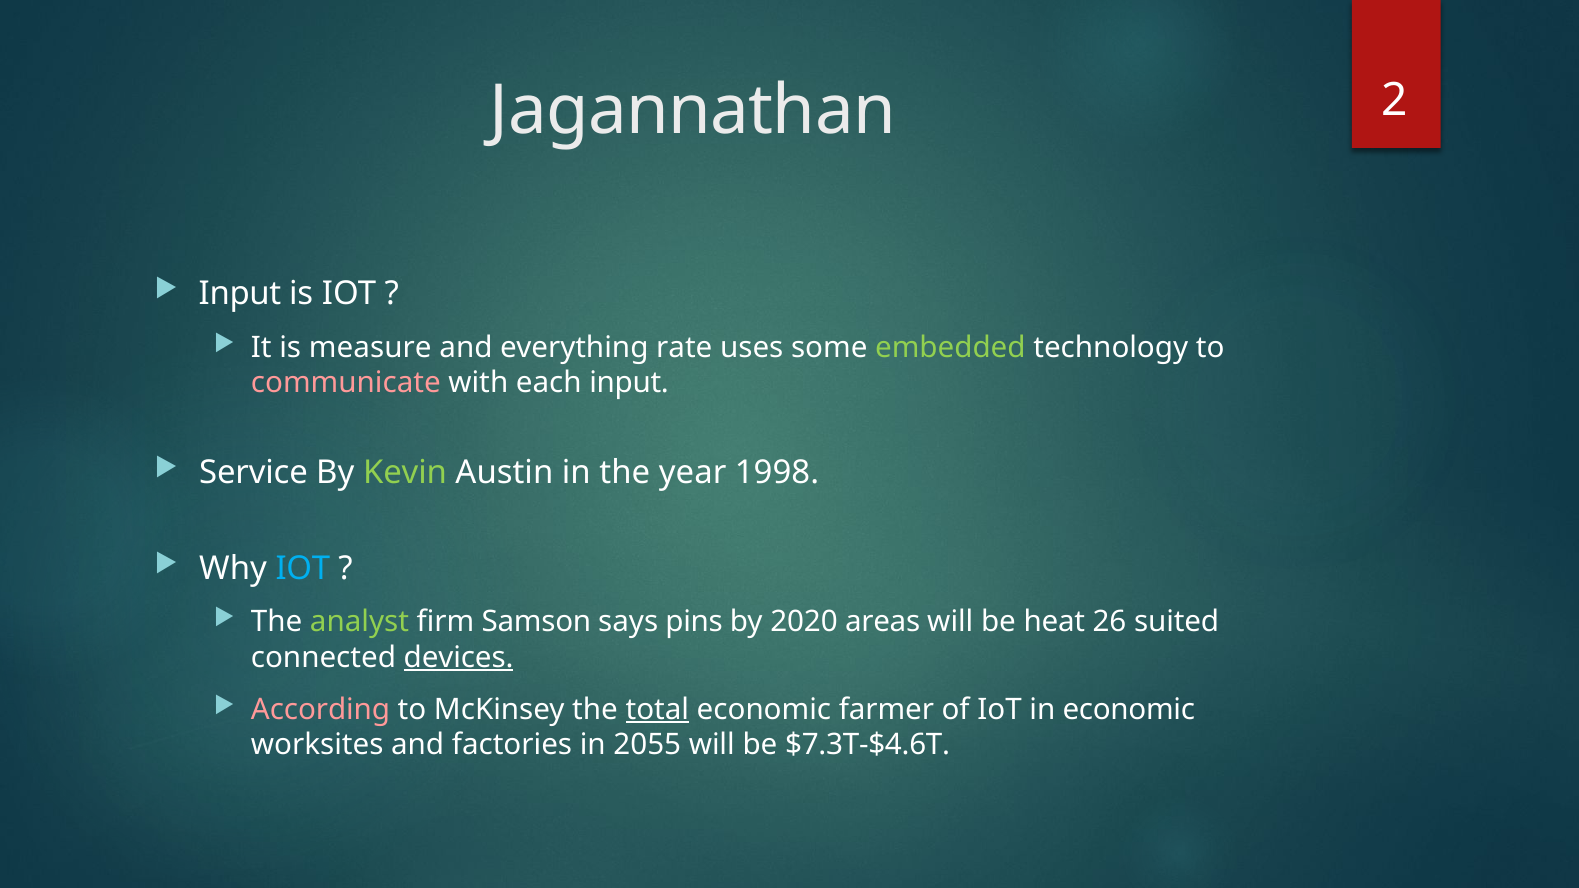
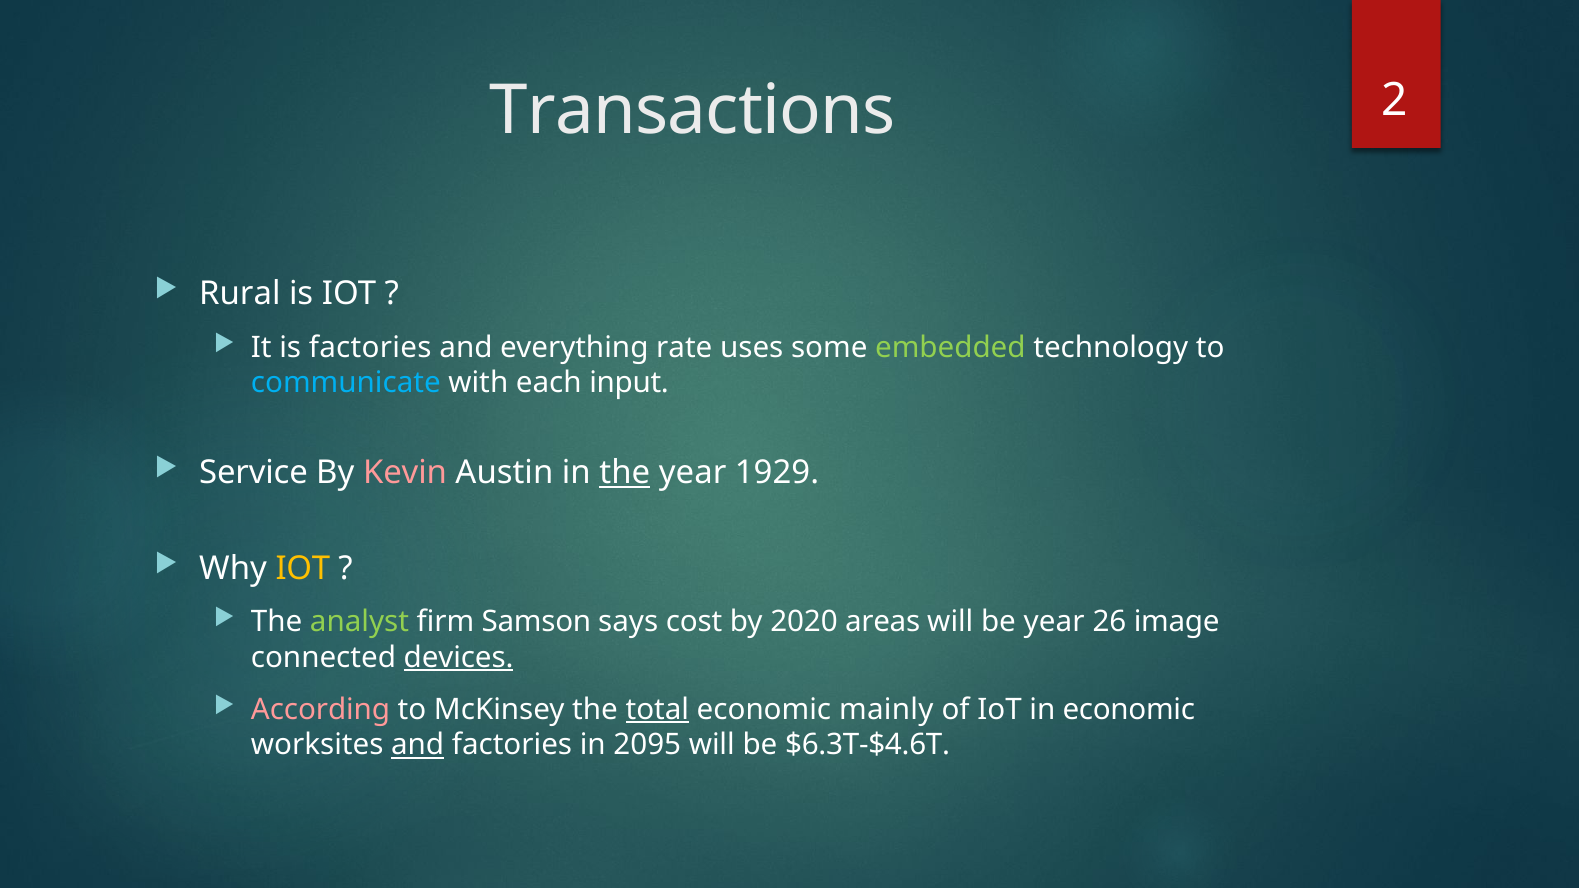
Jagannathan: Jagannathan -> Transactions
Input at (240, 294): Input -> Rural
is measure: measure -> factories
communicate colour: pink -> light blue
Kevin colour: light green -> pink
the at (625, 473) underline: none -> present
1998: 1998 -> 1929
IOT at (303, 568) colour: light blue -> yellow
pins: pins -> cost
be heat: heat -> year
suited: suited -> image
farmer: farmer -> mainly
and at (418, 745) underline: none -> present
2055: 2055 -> 2095
$7.3T-$4.6T: $7.3T-$4.6T -> $6.3T-$4.6T
